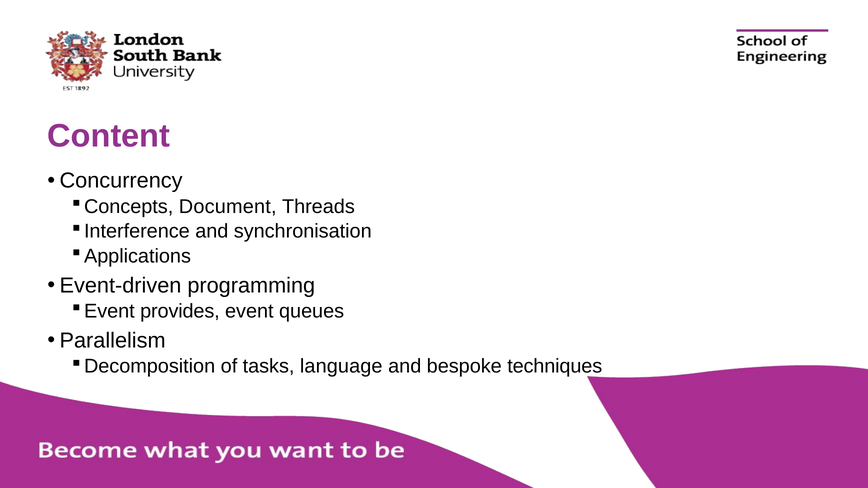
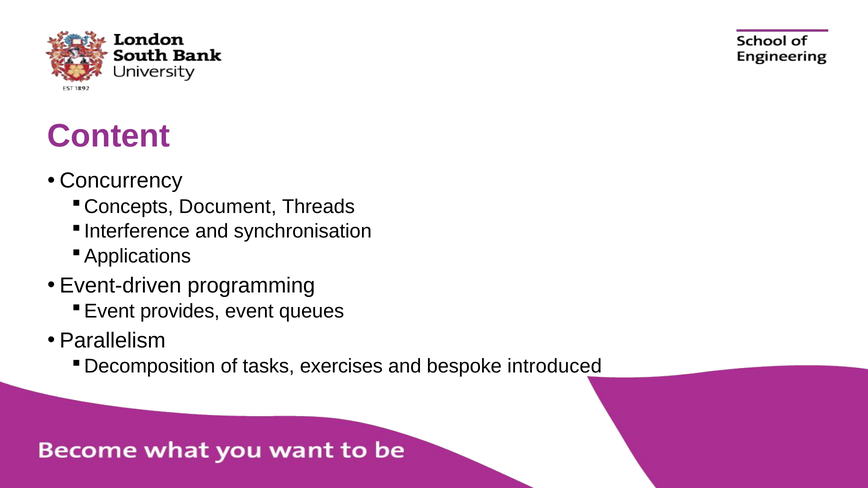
language: language -> exercises
techniques: techniques -> introduced
